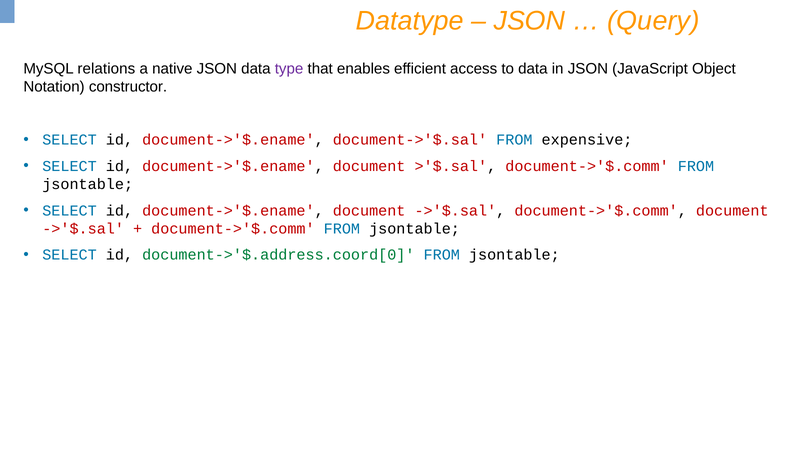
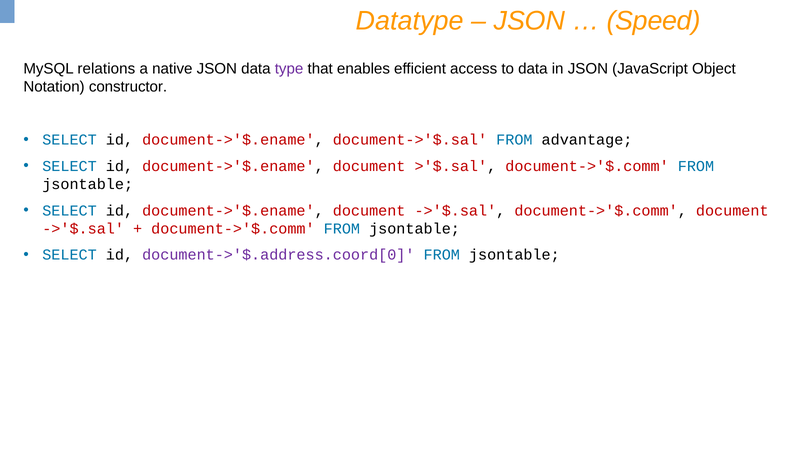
Query: Query -> Speed
expensive: expensive -> advantage
document->'$.address.coord[0 colour: green -> purple
